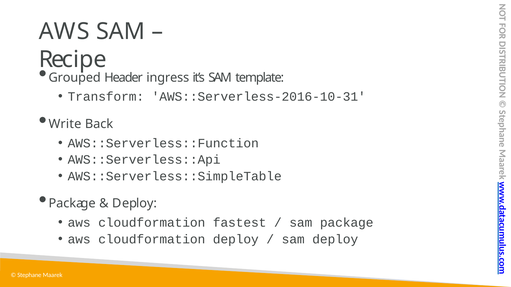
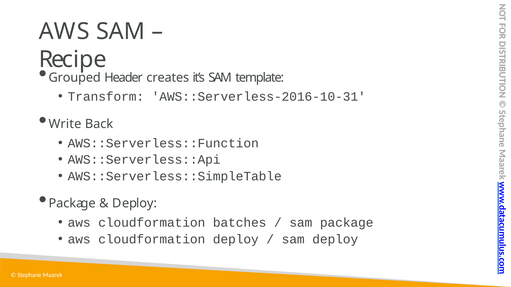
ingress: ingress -> creates
fastest: fastest -> batches
